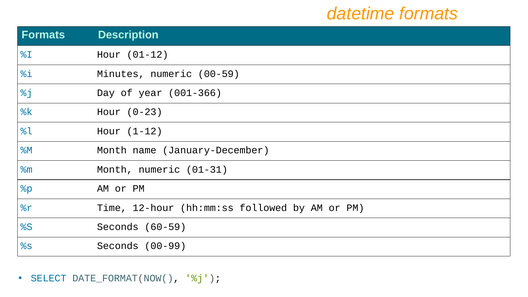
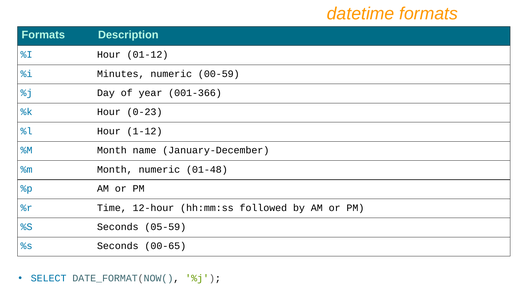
01-31: 01-31 -> 01-48
60-59: 60-59 -> 05-59
00-99: 00-99 -> 00-65
